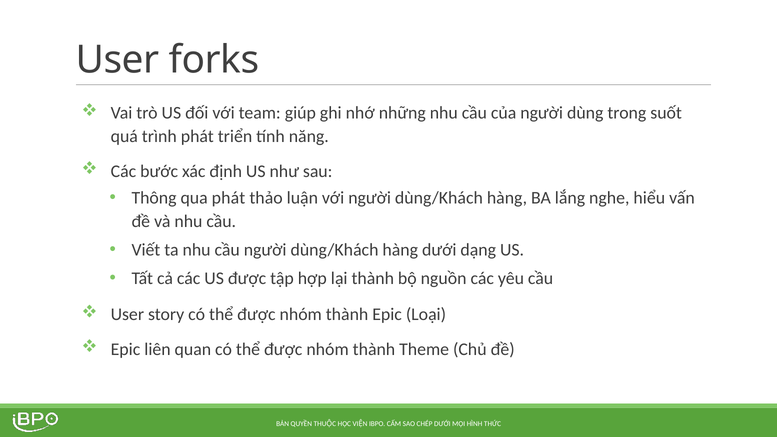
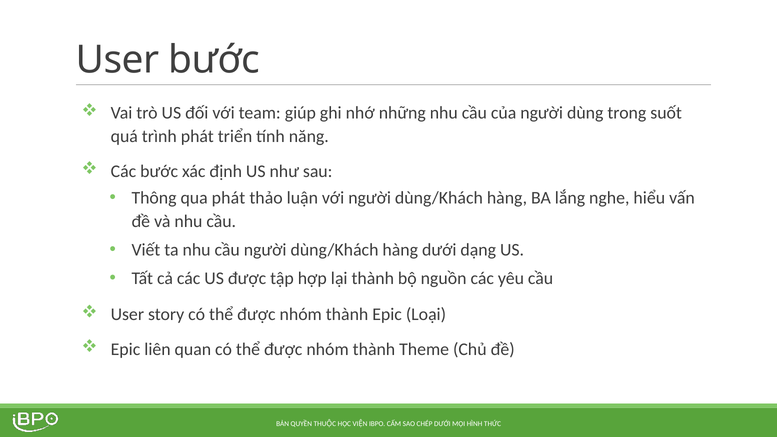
forks: forks -> bước
